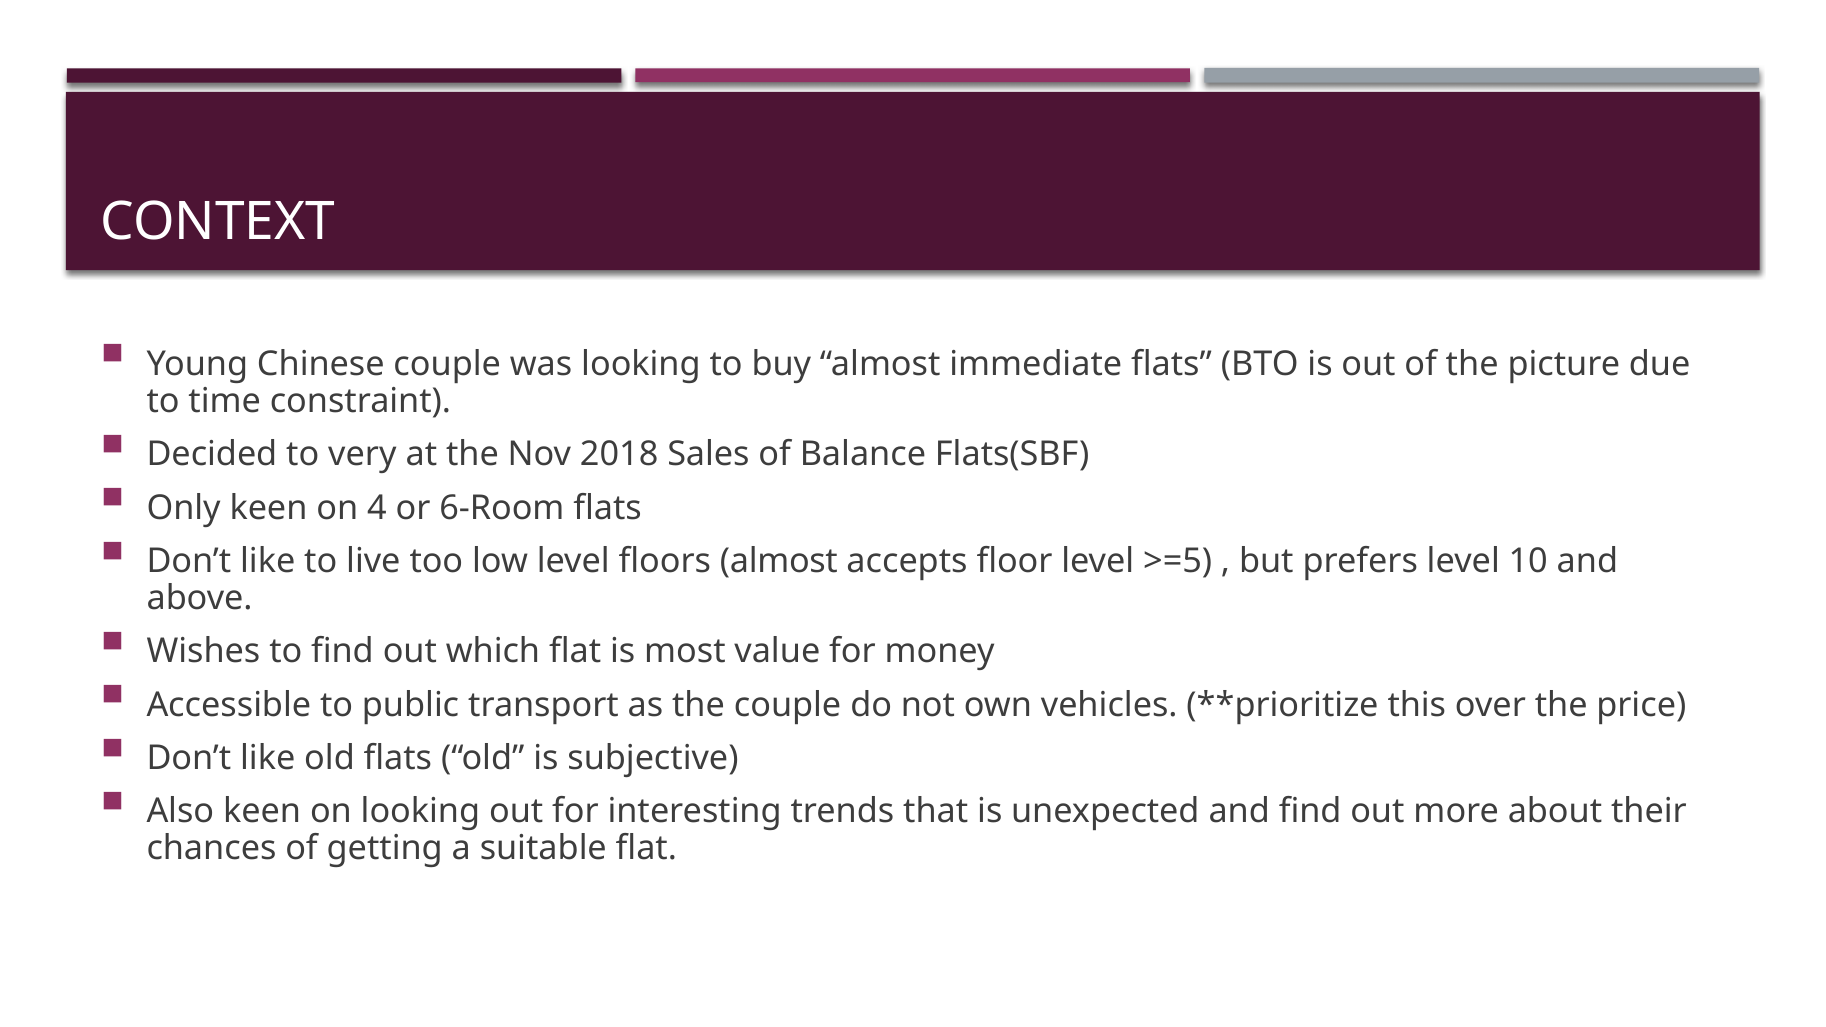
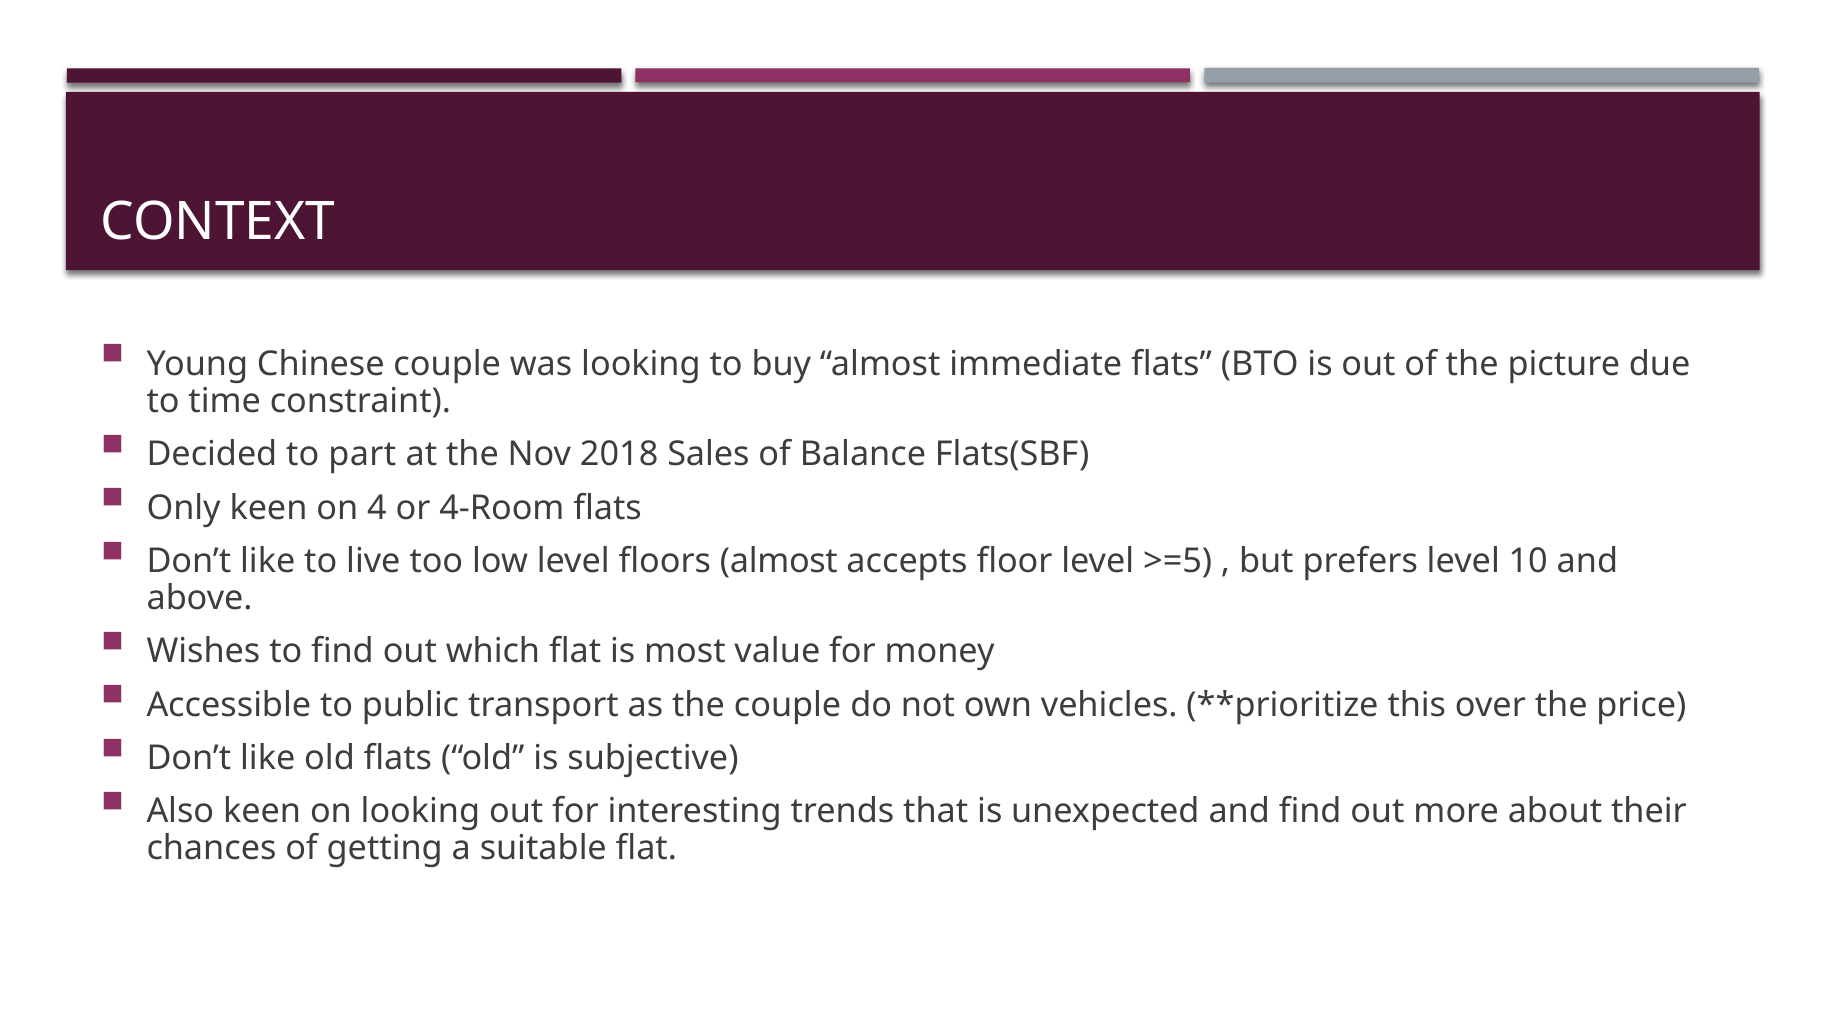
very: very -> part
6-Room: 6-Room -> 4-Room
